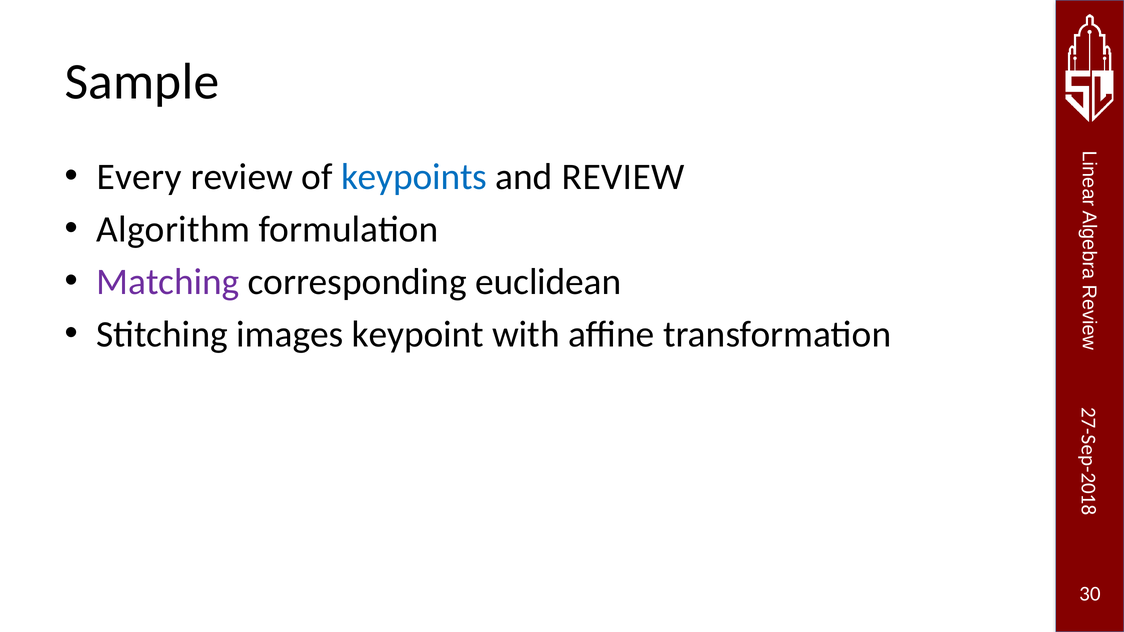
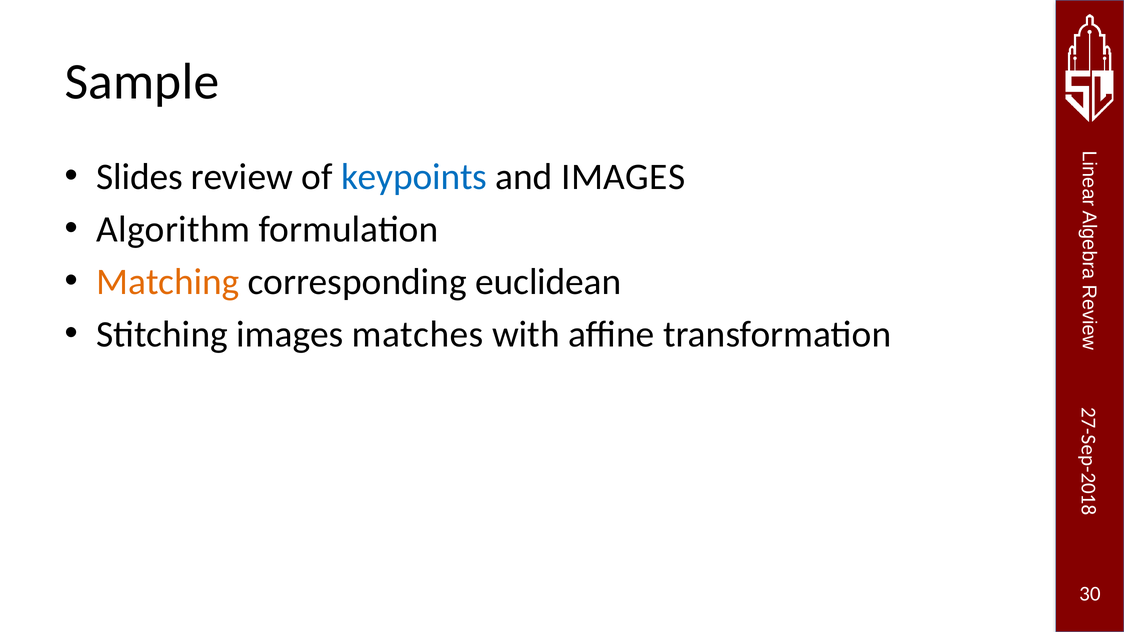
Every: Every -> Slides
and REVIEW: REVIEW -> IMAGES
Matching colour: purple -> orange
keypoint: keypoint -> matches
